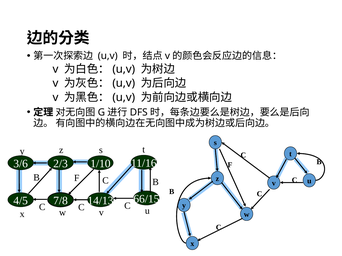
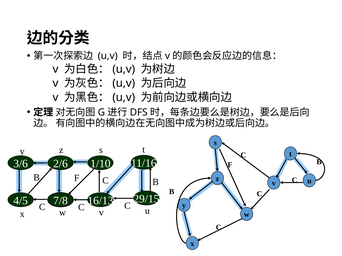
2/3: 2/3 -> 2/6
66/15: 66/15 -> 29/15
14/13: 14/13 -> 16/13
